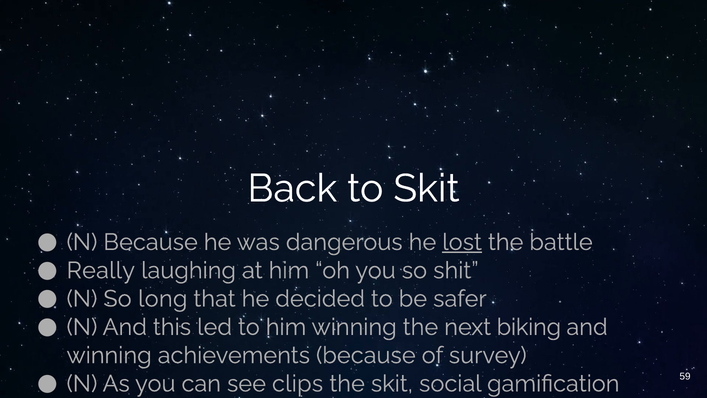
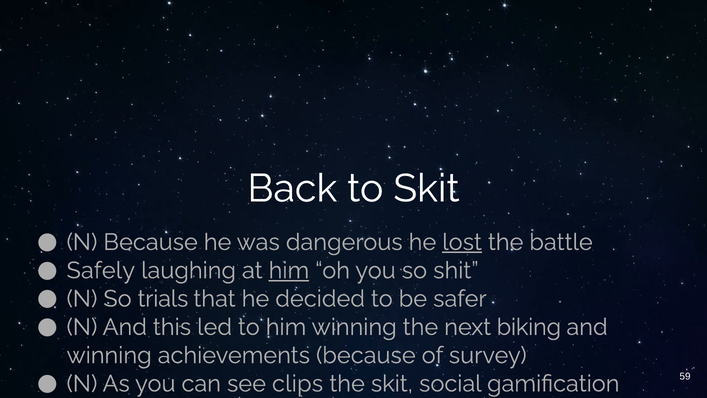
Really at (101, 270): Really -> Safely
him at (289, 270) underline: none -> present
long: long -> trials
